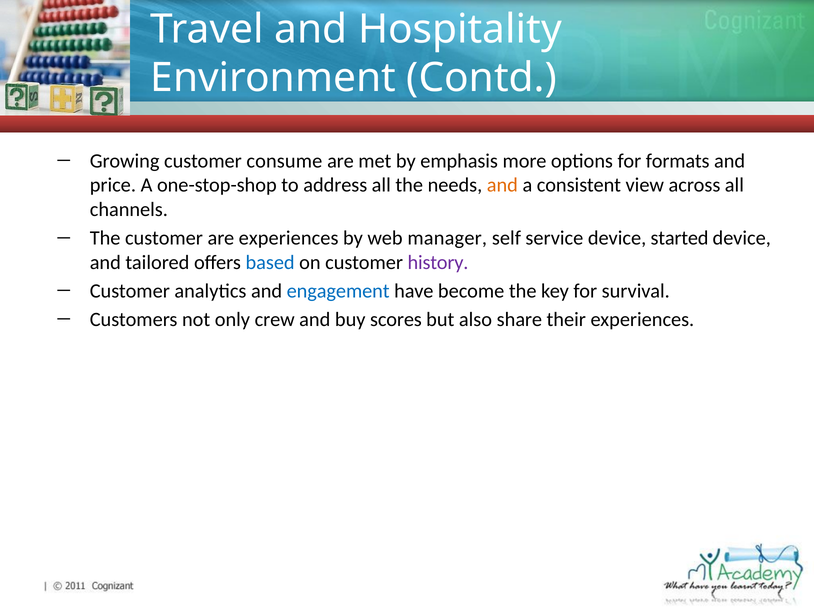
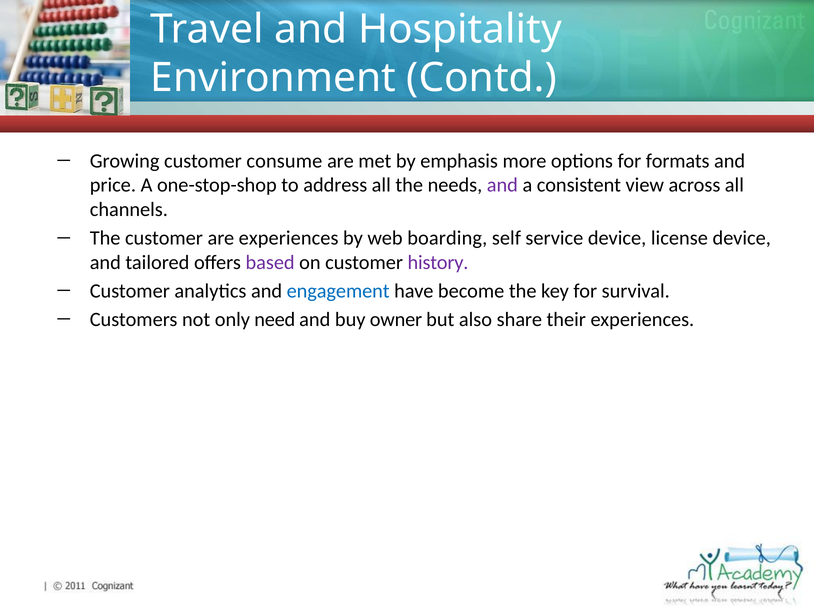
and at (502, 185) colour: orange -> purple
manager: manager -> boarding
started: started -> license
based colour: blue -> purple
crew: crew -> need
scores: scores -> owner
